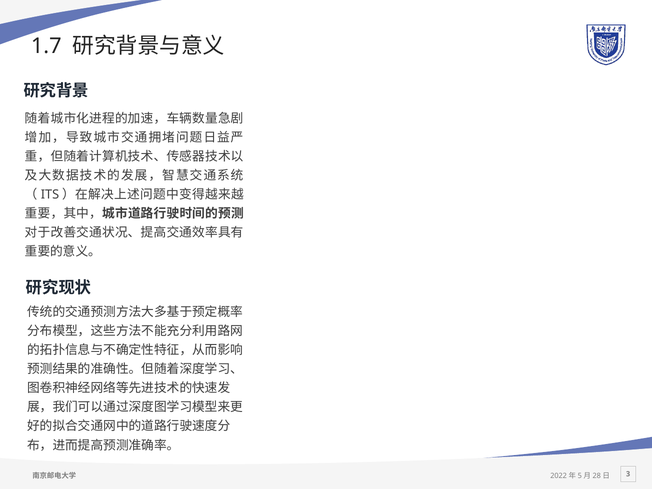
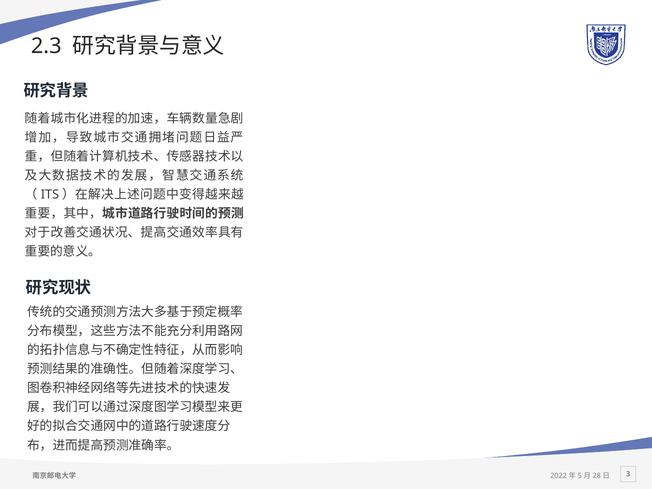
1.7: 1.7 -> 2.3
